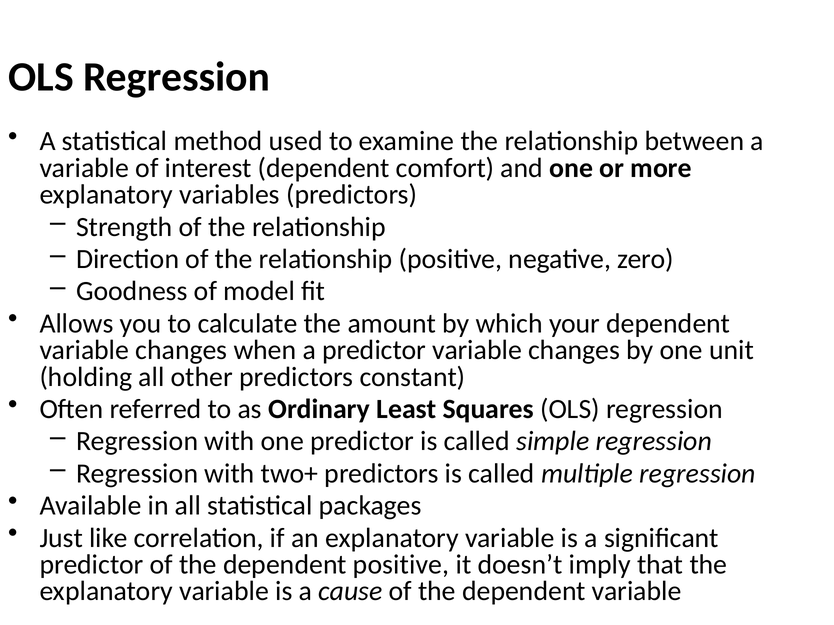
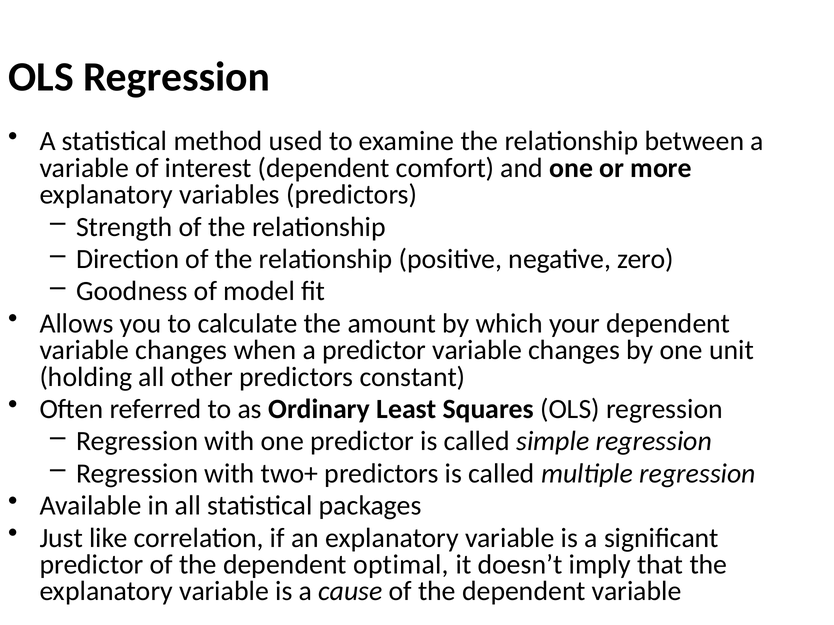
dependent positive: positive -> optimal
